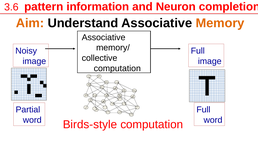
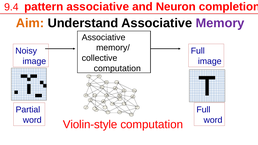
3.6: 3.6 -> 9.4
pattern information: information -> associative
Memory colour: orange -> purple
Birds-style: Birds-style -> Violin-style
